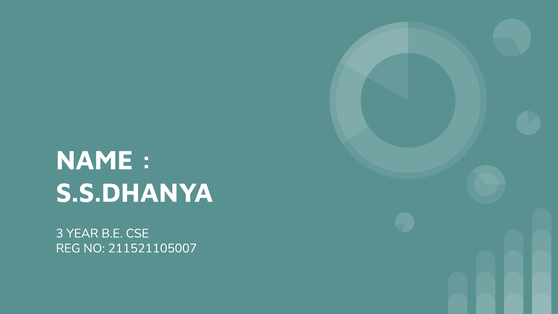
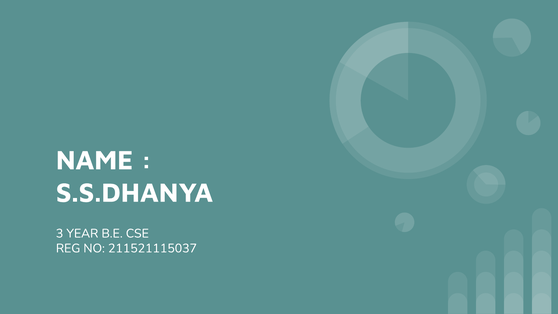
211521105007: 211521105007 -> 211521115037
